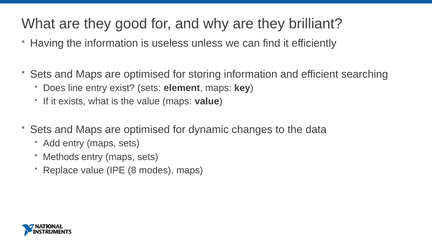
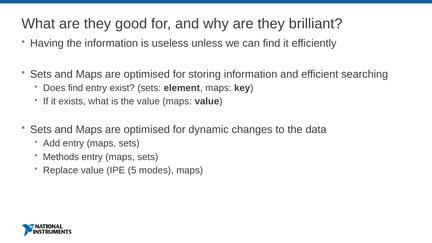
Does line: line -> find
8: 8 -> 5
